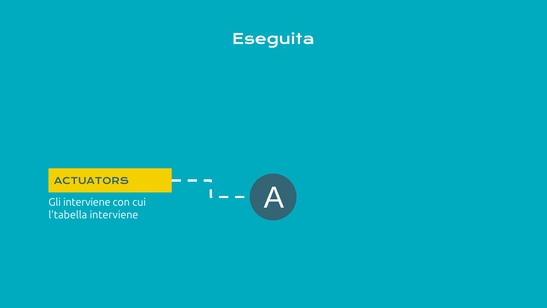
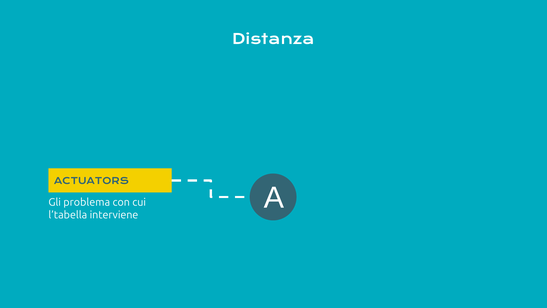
Eseguita: Eseguita -> Distanza
Gli interviene: interviene -> problema
